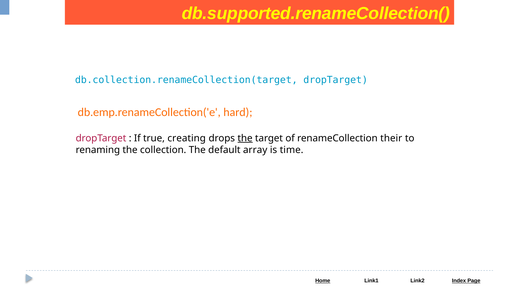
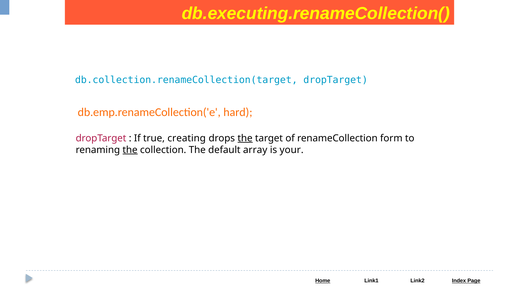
db.supported.renameCollection(: db.supported.renameCollection( -> db.executing.renameCollection(
their: their -> form
the at (130, 150) underline: none -> present
time: time -> your
